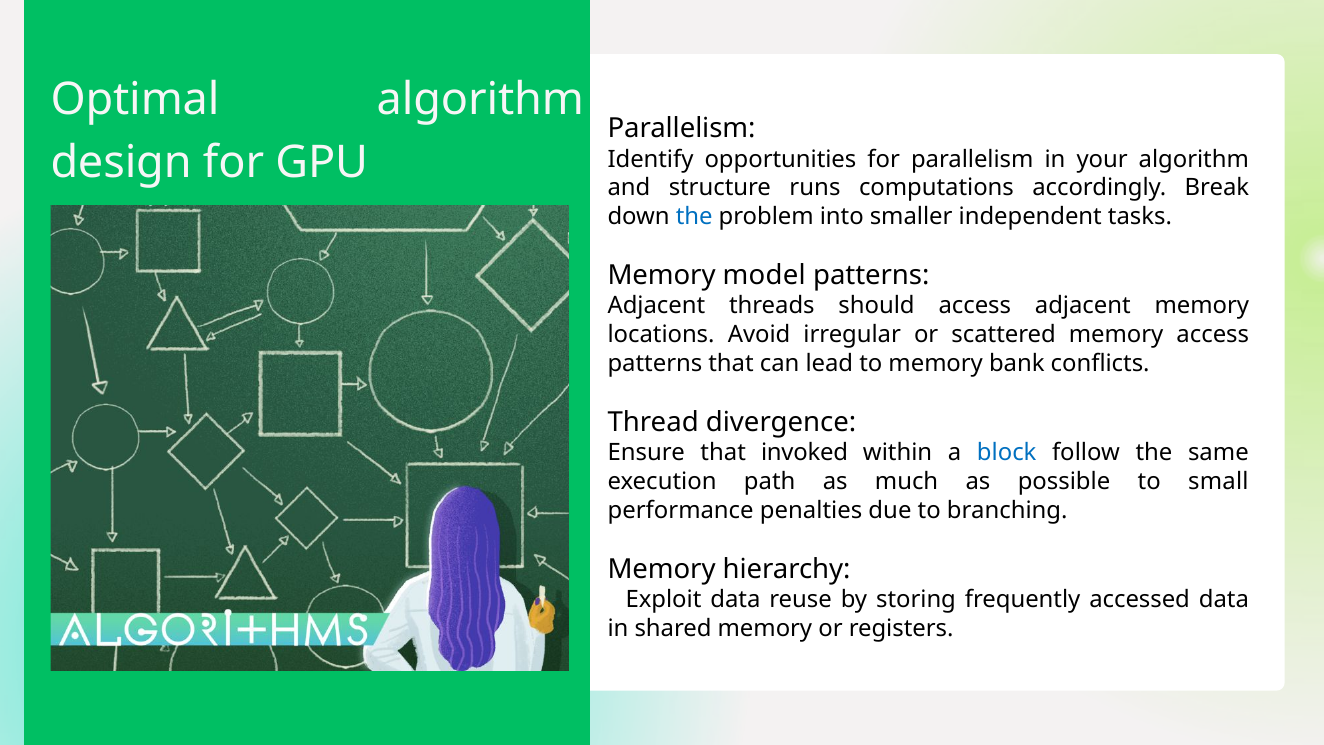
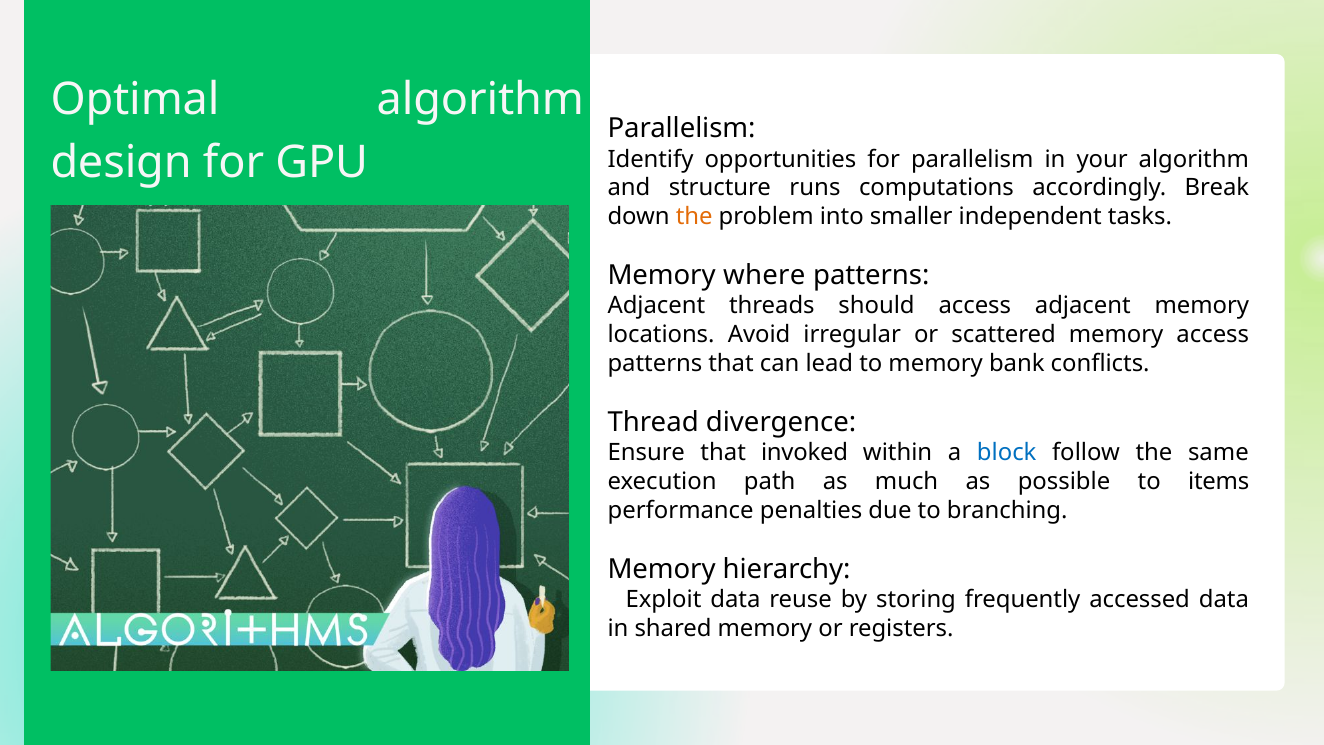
the at (694, 217) colour: blue -> orange
model: model -> where
small: small -> items
